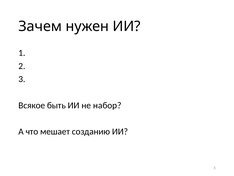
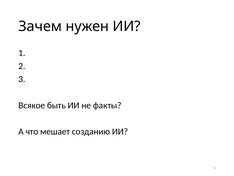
набор: набор -> факты
